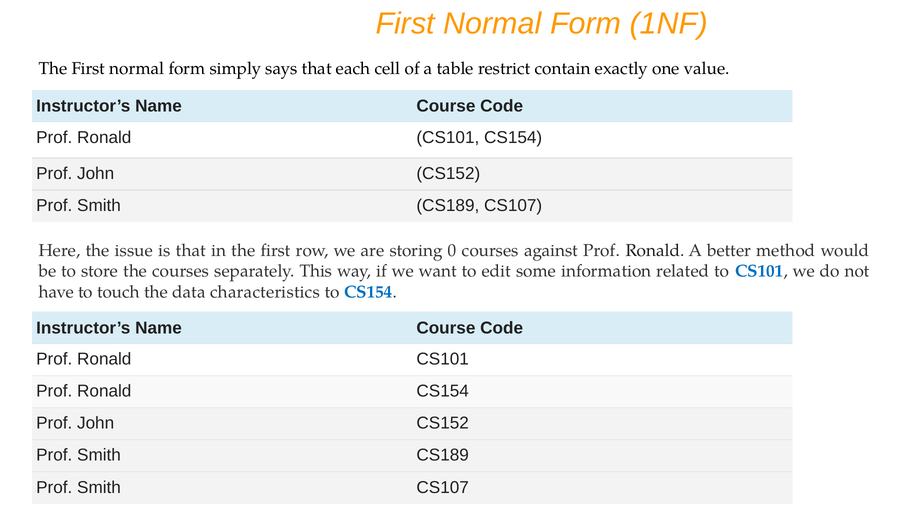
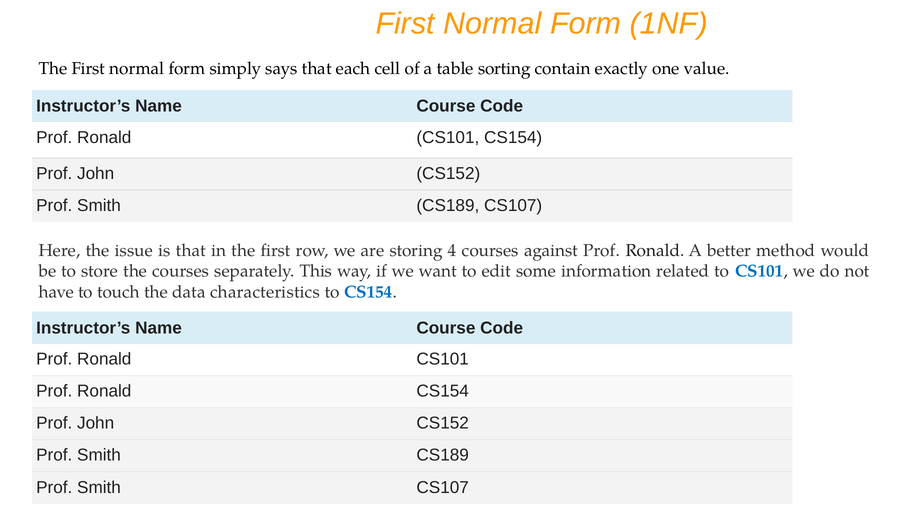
restrict: restrict -> sorting
0: 0 -> 4
